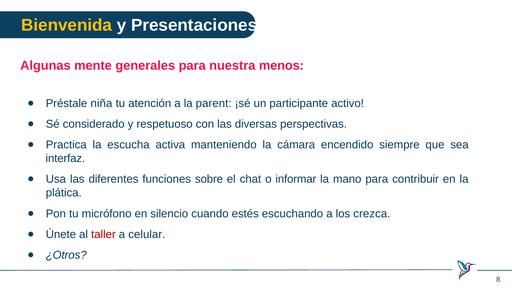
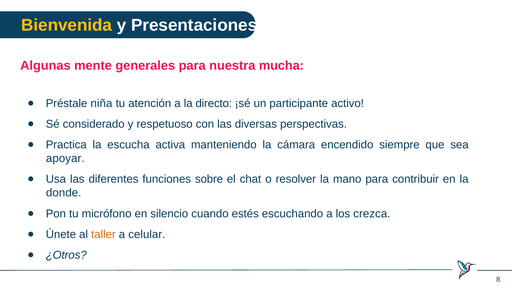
menos: menos -> mucha
parent: parent -> directo
interfaz: interfaz -> apoyar
informar: informar -> resolver
plática: plática -> donde
taller colour: red -> orange
